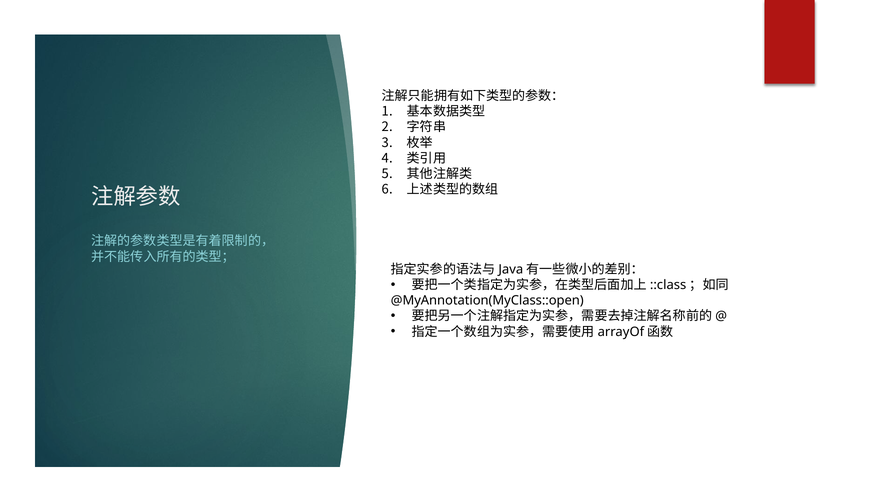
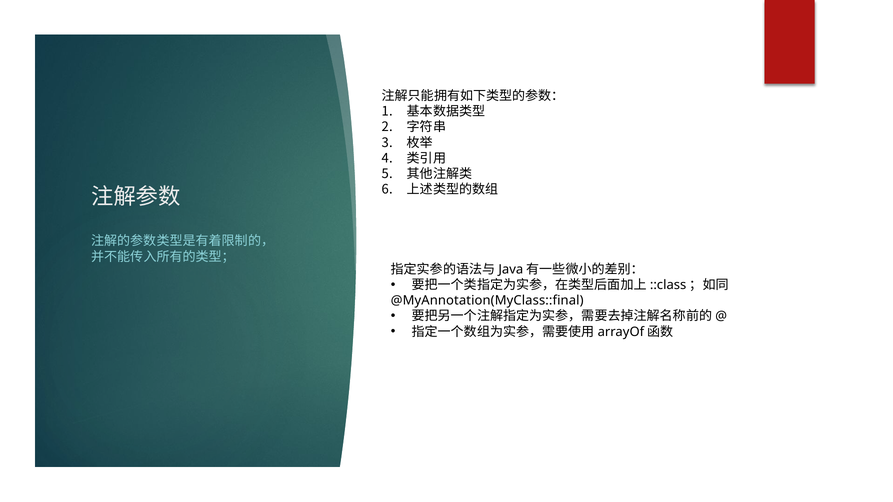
@MyAnnotation(MyClass::open: @MyAnnotation(MyClass::open -> @MyAnnotation(MyClass::final
